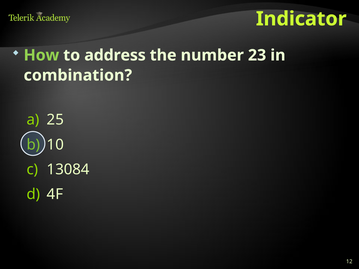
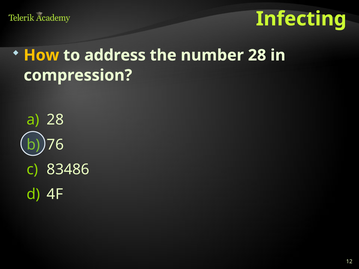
Indicator: Indicator -> Infecting
How colour: light green -> yellow
number 23: 23 -> 28
combination: combination -> compression
25 at (55, 120): 25 -> 28
10: 10 -> 76
13084: 13084 -> 83486
